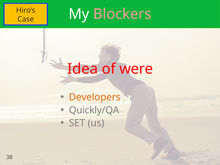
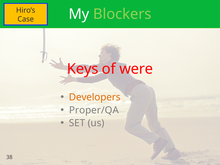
Blockers colour: pink -> light green
Idea: Idea -> Keys
Quickly/QA: Quickly/QA -> Proper/QA
